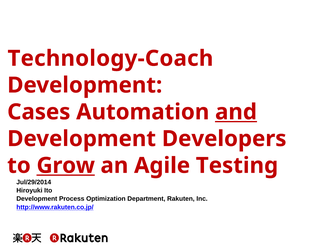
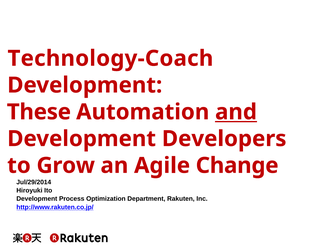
Cases: Cases -> These
Grow underline: present -> none
Testing: Testing -> Change
